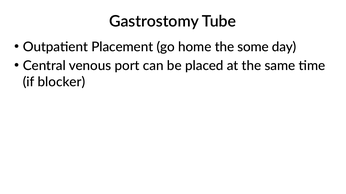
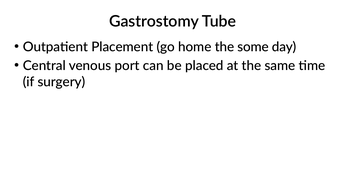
blocker: blocker -> surgery
